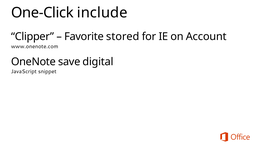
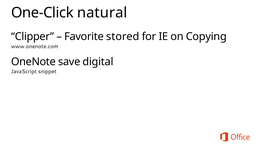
include: include -> natural
Account: Account -> Copying
